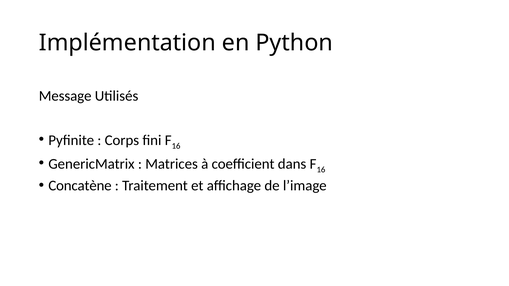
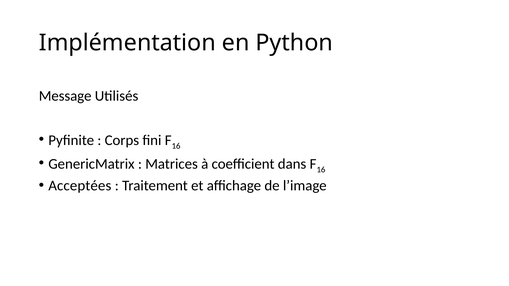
Concatène: Concatène -> Acceptées
